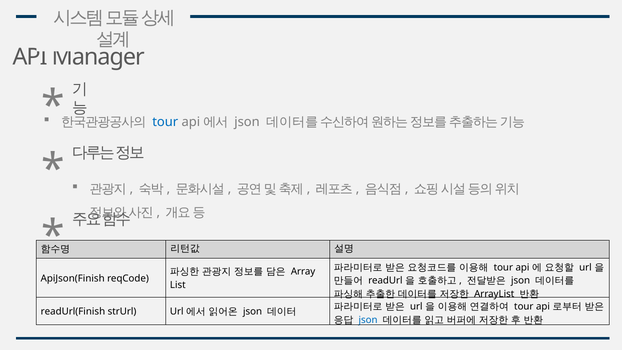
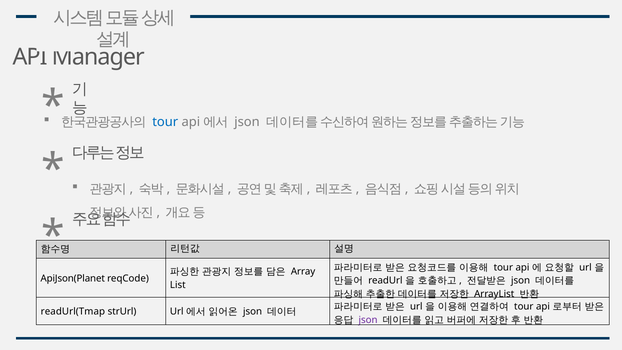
ApiJson(Finish: ApiJson(Finish -> ApiJson(Planet
readUrl(Finish: readUrl(Finish -> readUrl(Tmap
json at (368, 320) colour: blue -> purple
